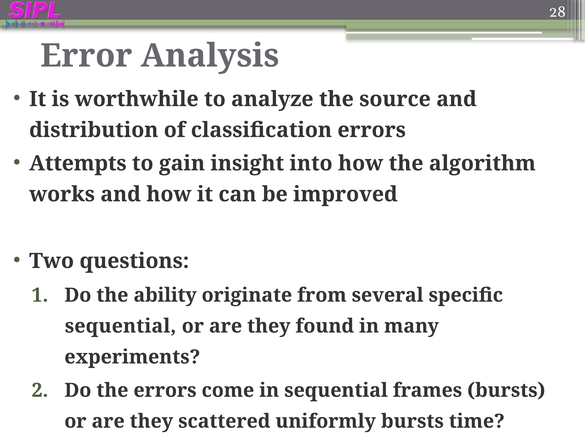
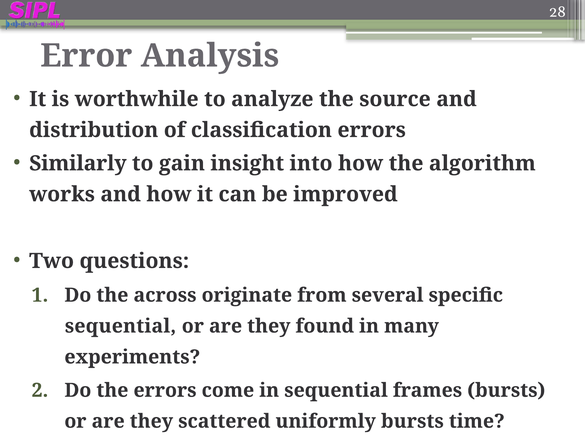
Attempts: Attempts -> Similarly
ability: ability -> across
